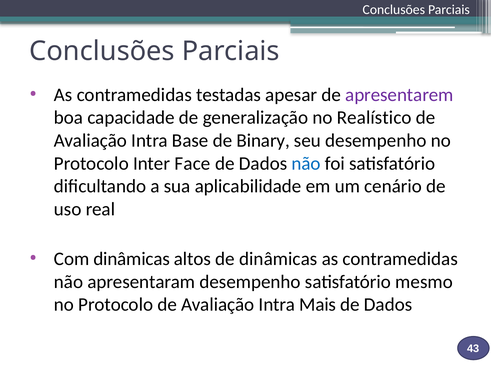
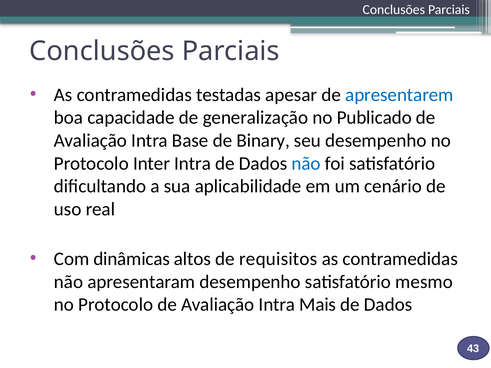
apresentarem colour: purple -> blue
Realístico: Realístico -> Publicado
Inter Face: Face -> Intra
de dinâmicas: dinâmicas -> requisitos
